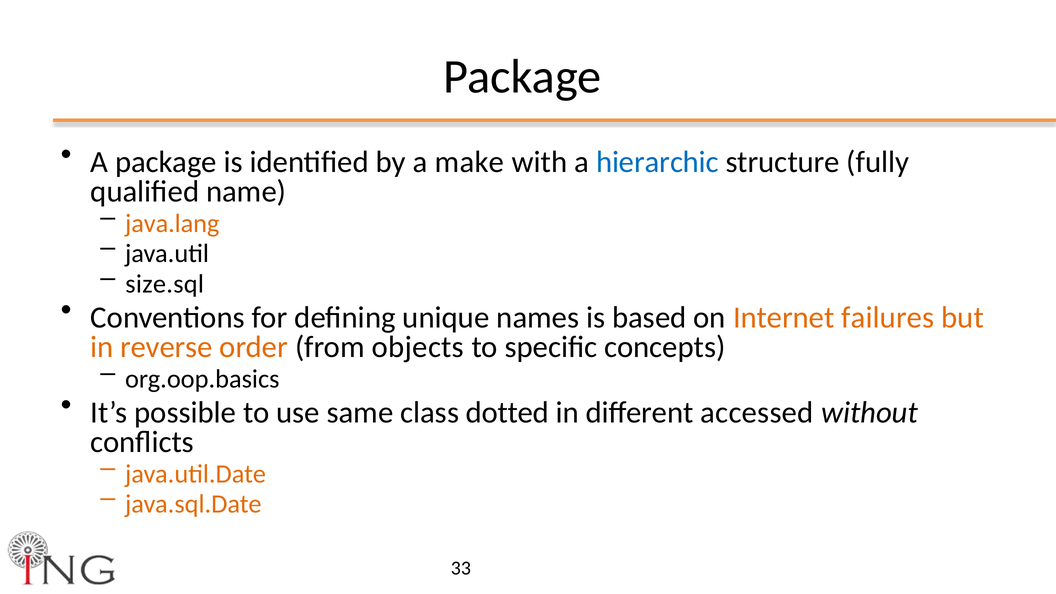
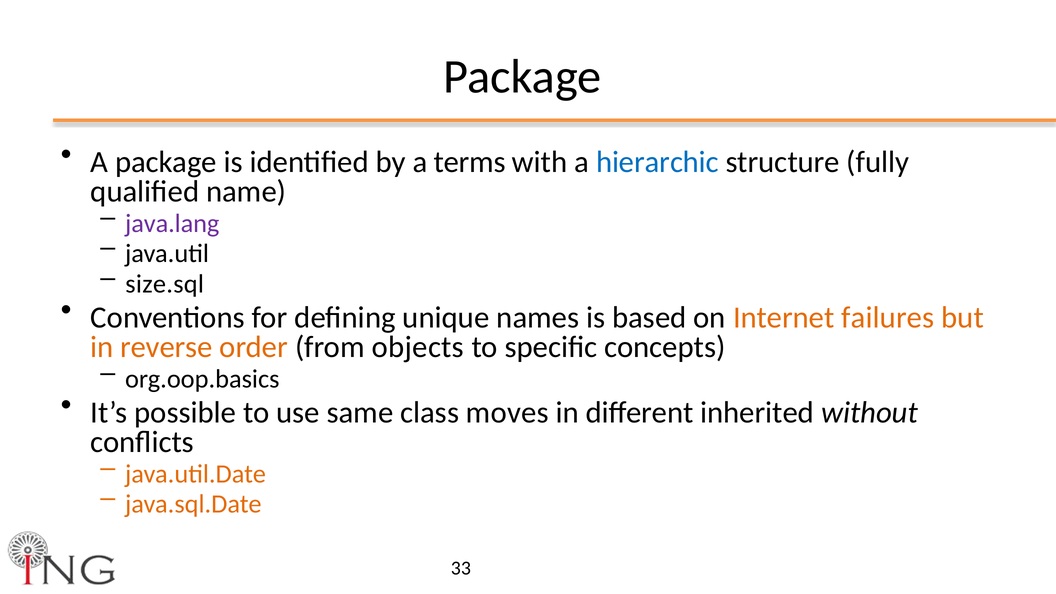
make: make -> terms
java.lang colour: orange -> purple
dotted: dotted -> moves
accessed: accessed -> inherited
